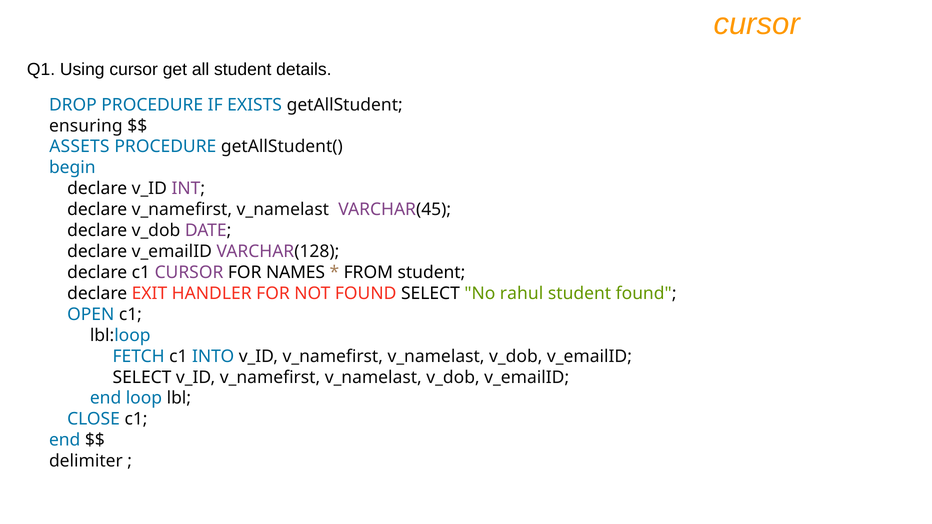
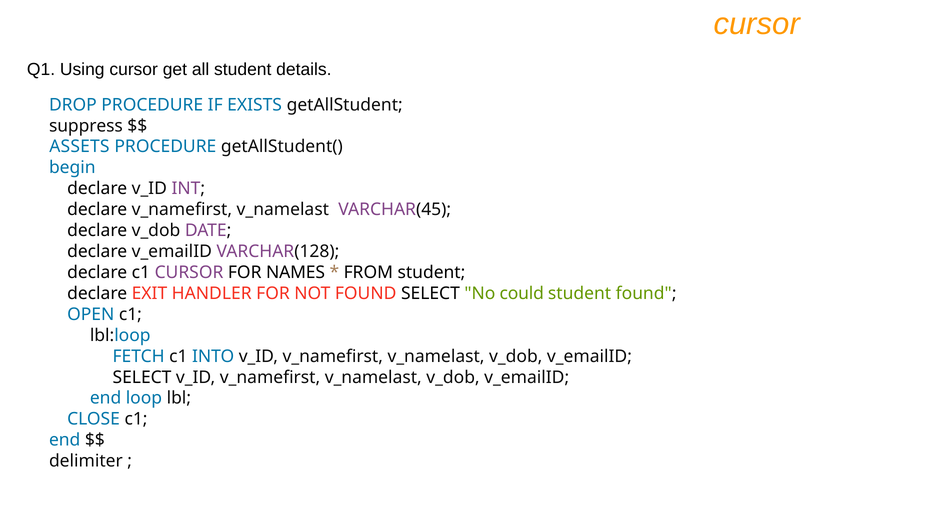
ensuring: ensuring -> suppress
rahul: rahul -> could
